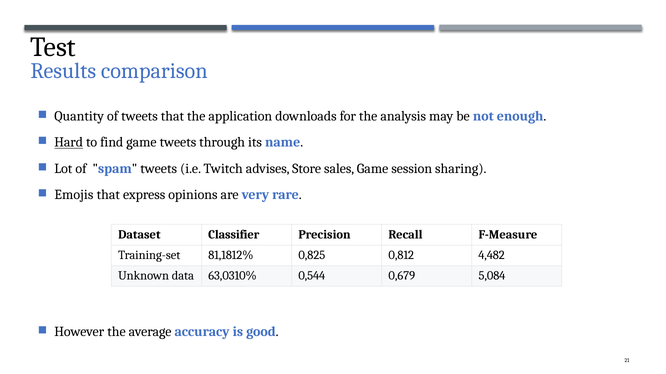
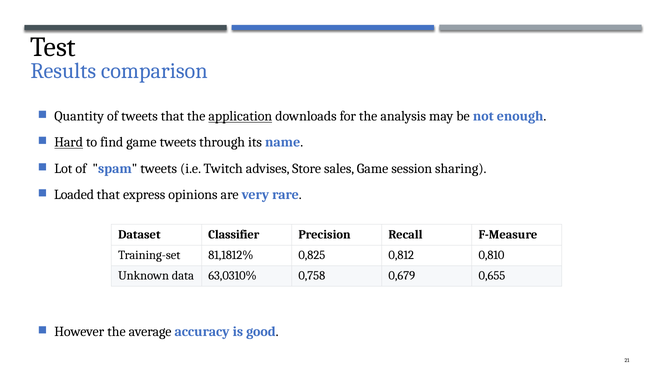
application underline: none -> present
Emojis: Emojis -> Loaded
4,482: 4,482 -> 0,810
0,544: 0,544 -> 0,758
5,084: 5,084 -> 0,655
